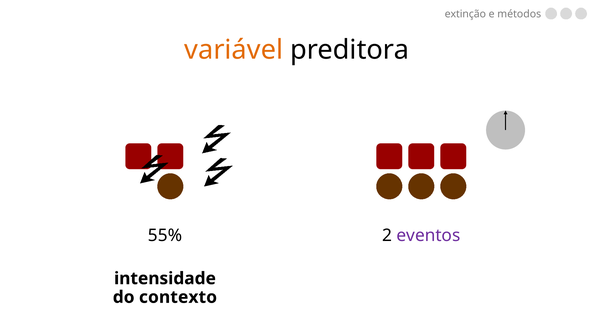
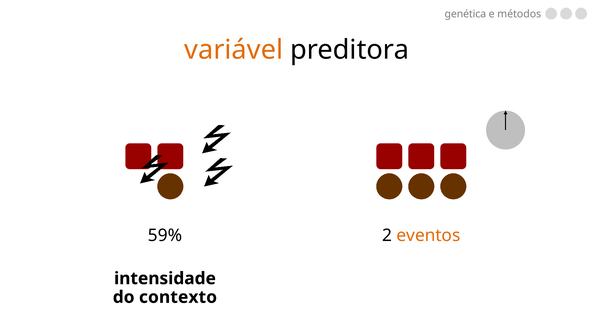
extinção: extinção -> genética
55%: 55% -> 59%
eventos colour: purple -> orange
